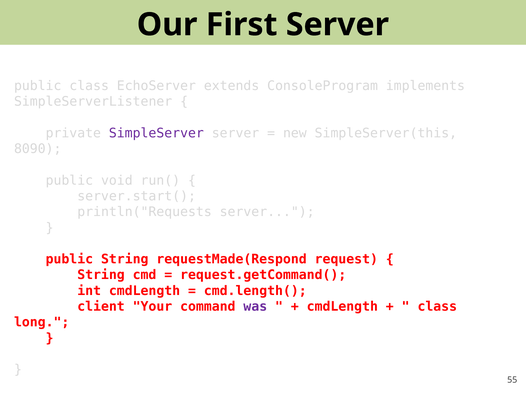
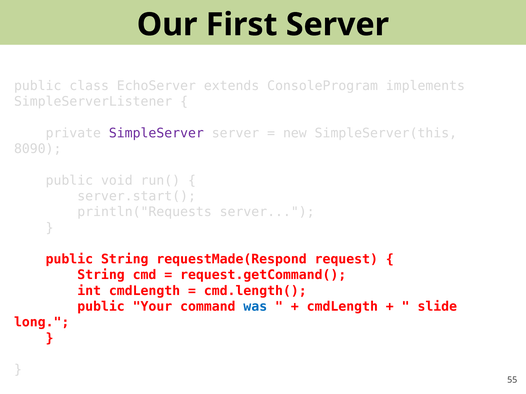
client at (101, 307): client -> public
was colour: purple -> blue
class at (437, 307): class -> slide
